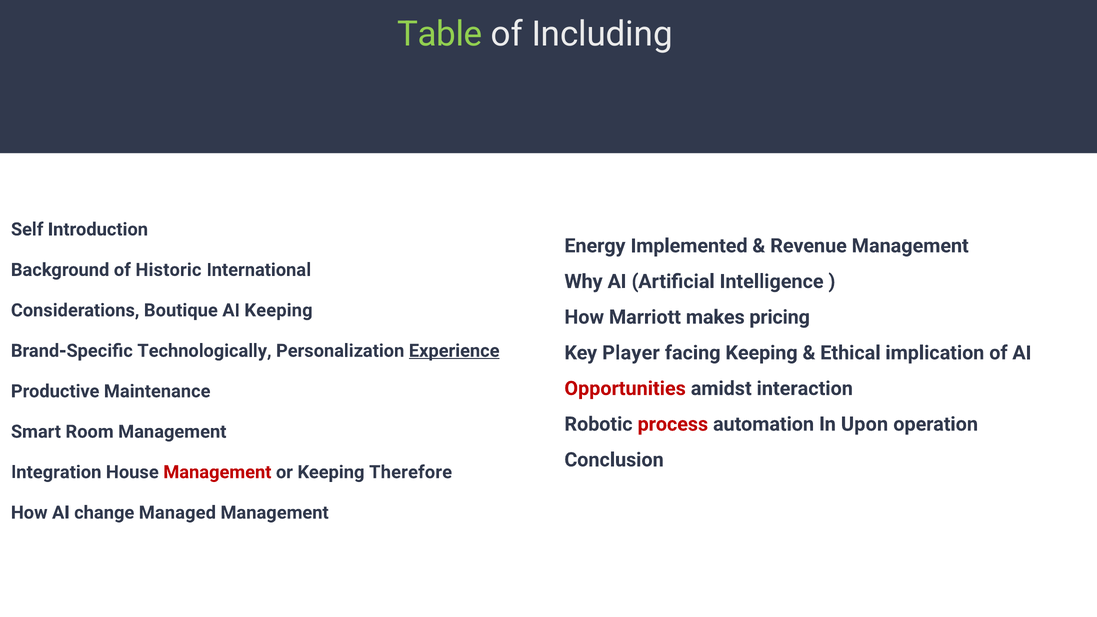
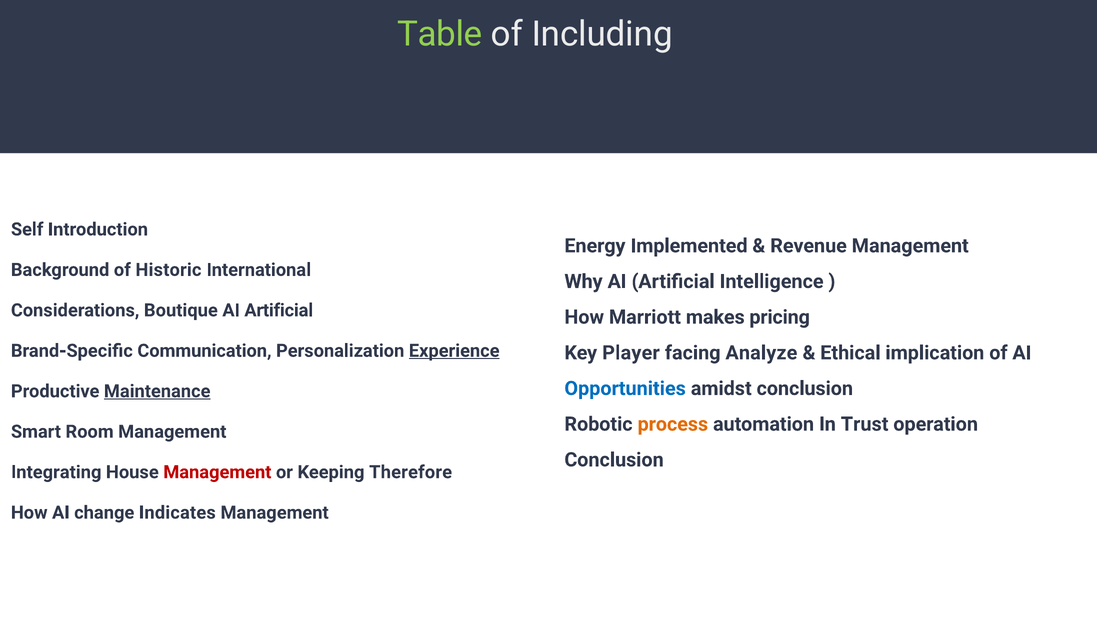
Keeping at (279, 310): Keeping -> Artificial
Technologically: Technologically -> Communication
facing Keeping: Keeping -> Analyze
Opportunities colour: red -> blue
amidst interaction: interaction -> conclusion
Maintenance underline: none -> present
process colour: red -> orange
Upon: Upon -> Trust
Integration: Integration -> Integrating
Managed: Managed -> Indicates
